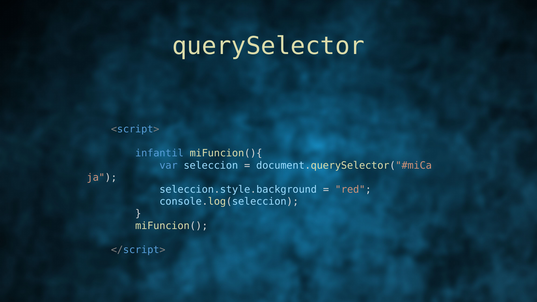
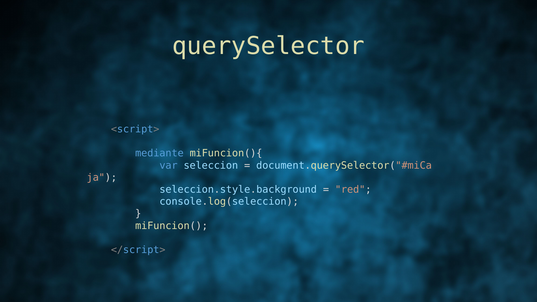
infantil: infantil -> mediante
